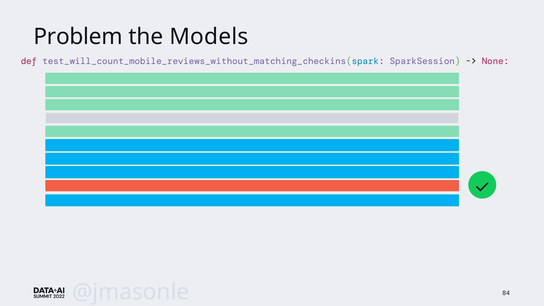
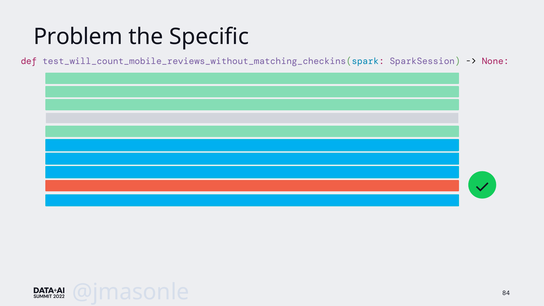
Models: Models -> Specific
